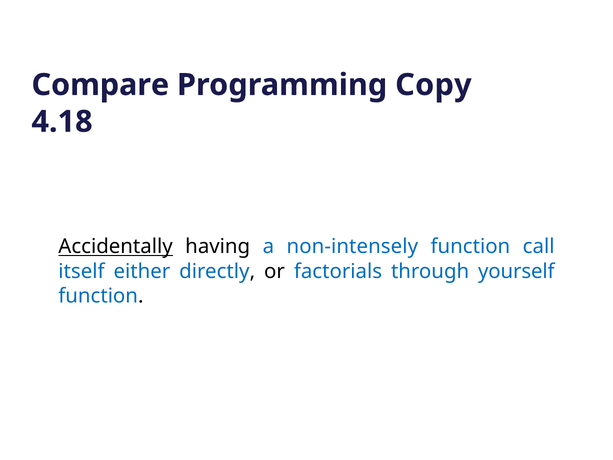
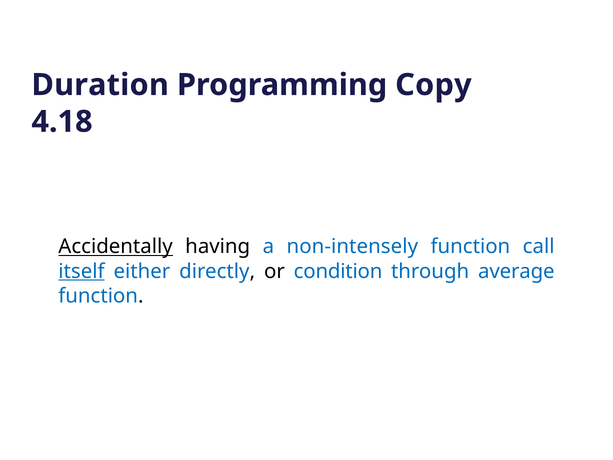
Compare: Compare -> Duration
itself underline: none -> present
factorials: factorials -> condition
yourself: yourself -> average
